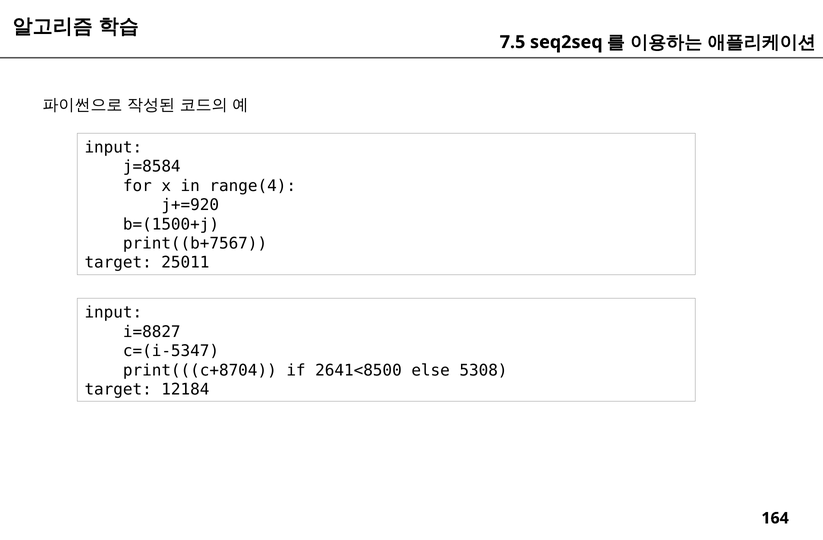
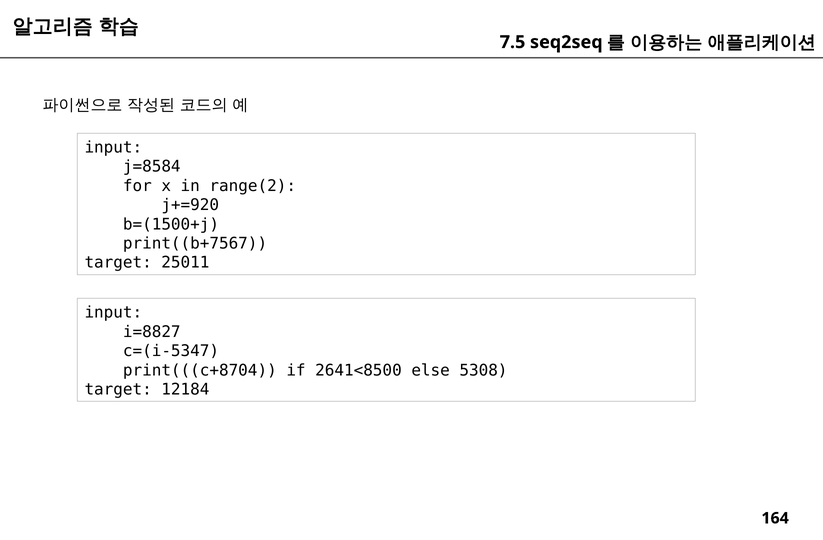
range(4: range(4 -> range(2
